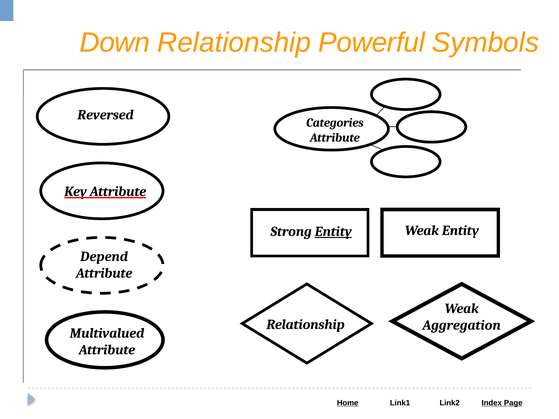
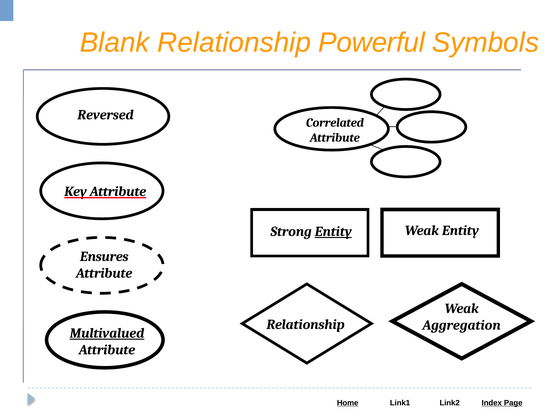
Down: Down -> Blank
Categories: Categories -> Correlated
Depend: Depend -> Ensures
Multivalued underline: none -> present
